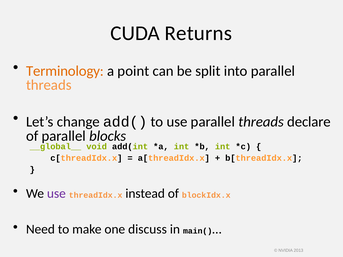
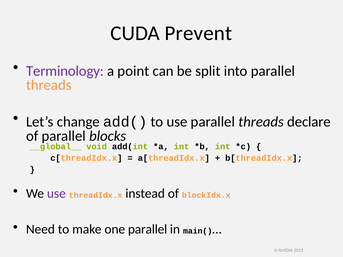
Returns: Returns -> Prevent
Terminology colour: orange -> purple
one discuss: discuss -> parallel
